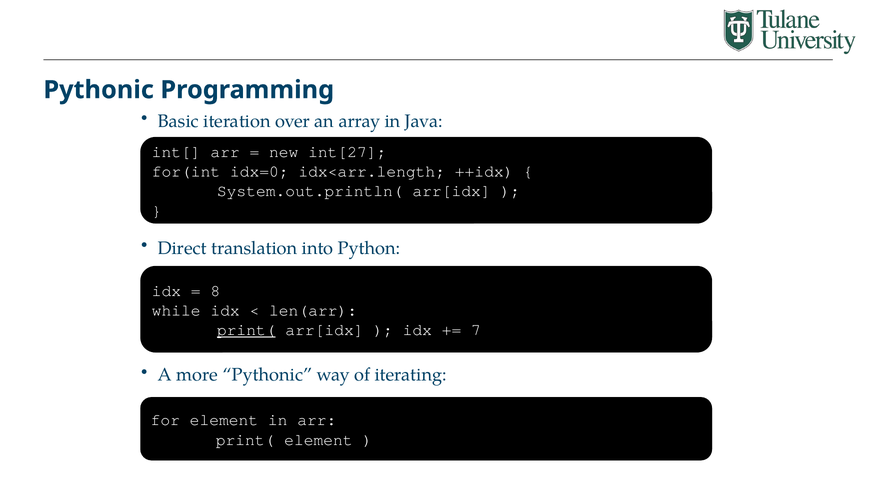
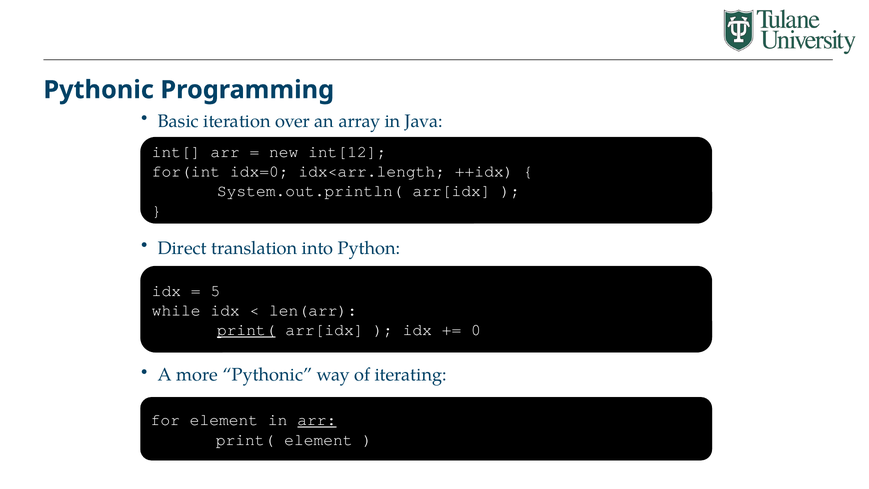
int[27: int[27 -> int[12
8: 8 -> 5
7: 7 -> 0
arr at (317, 420) underline: none -> present
